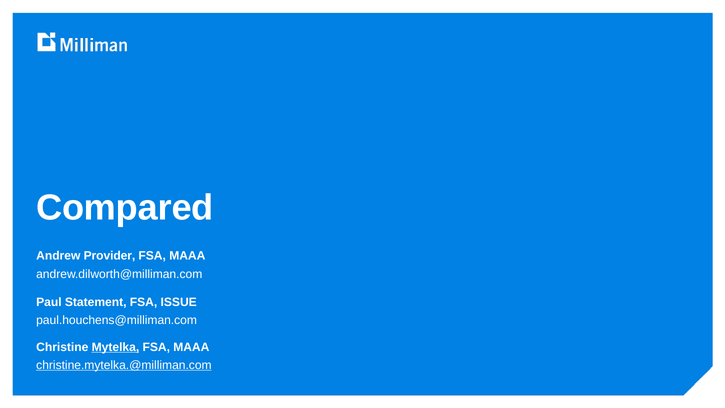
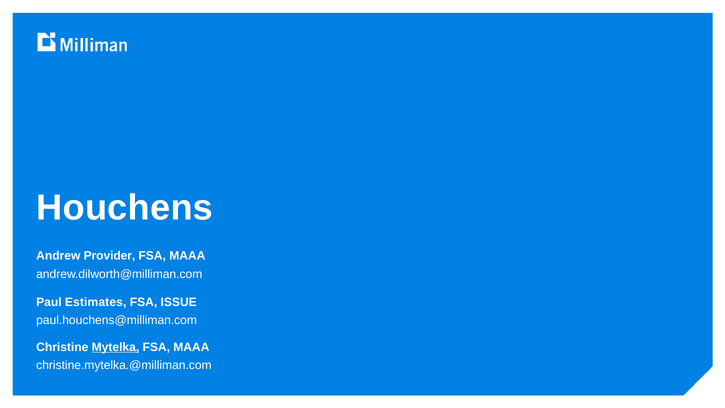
Compared: Compared -> Houchens
Statement: Statement -> Estimates
christine.mytelka.@milliman.com underline: present -> none
